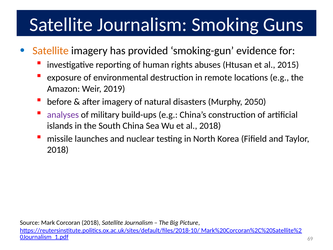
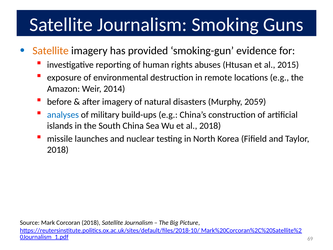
2019: 2019 -> 2014
2050: 2050 -> 2059
analyses colour: purple -> blue
